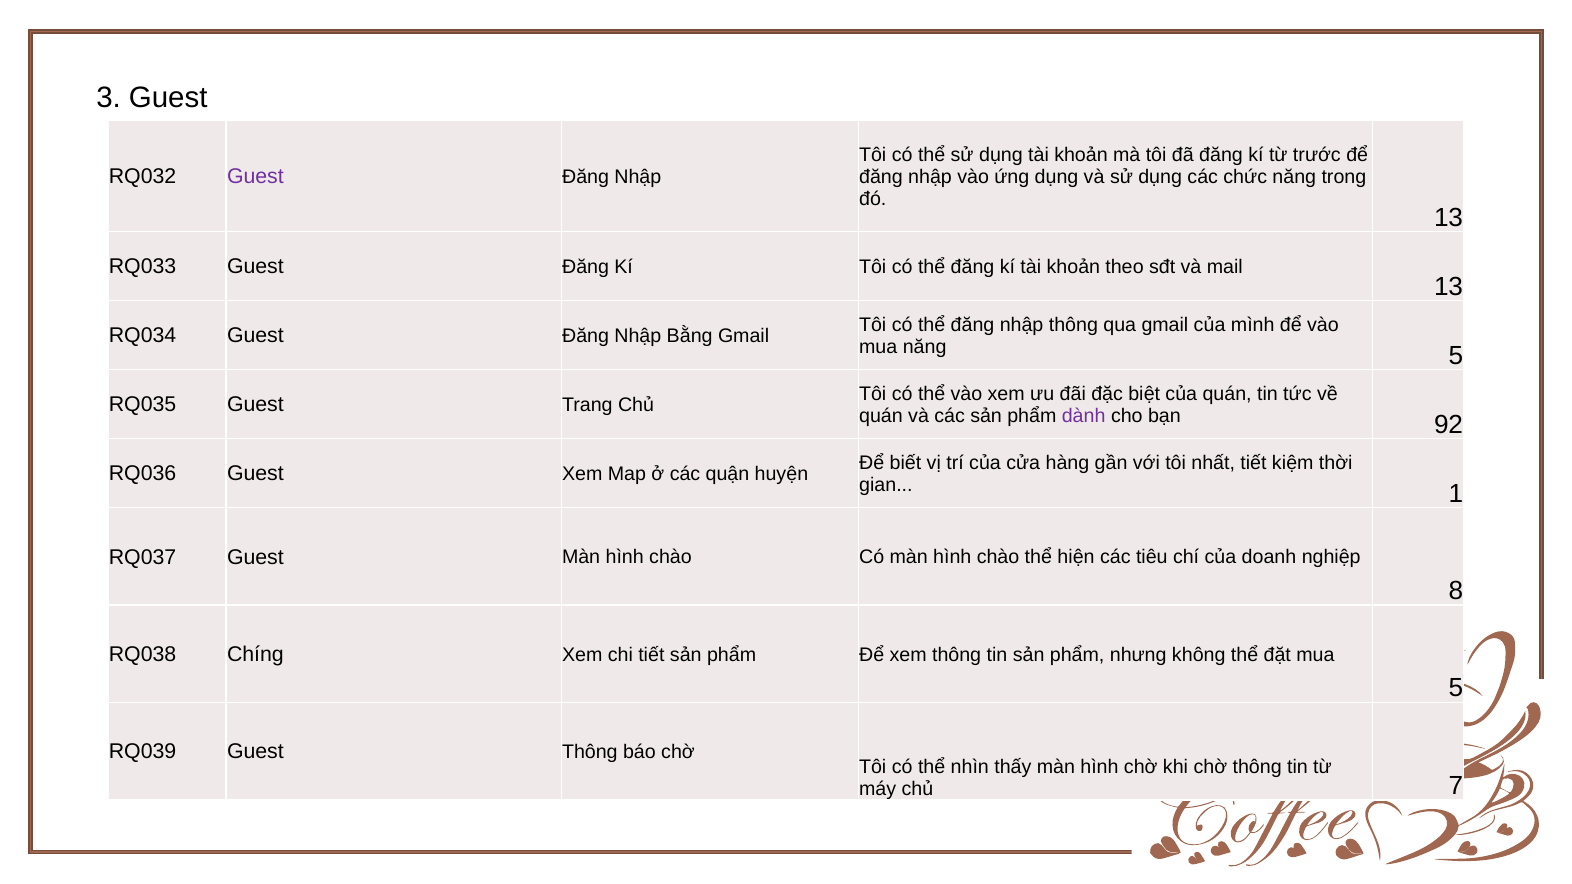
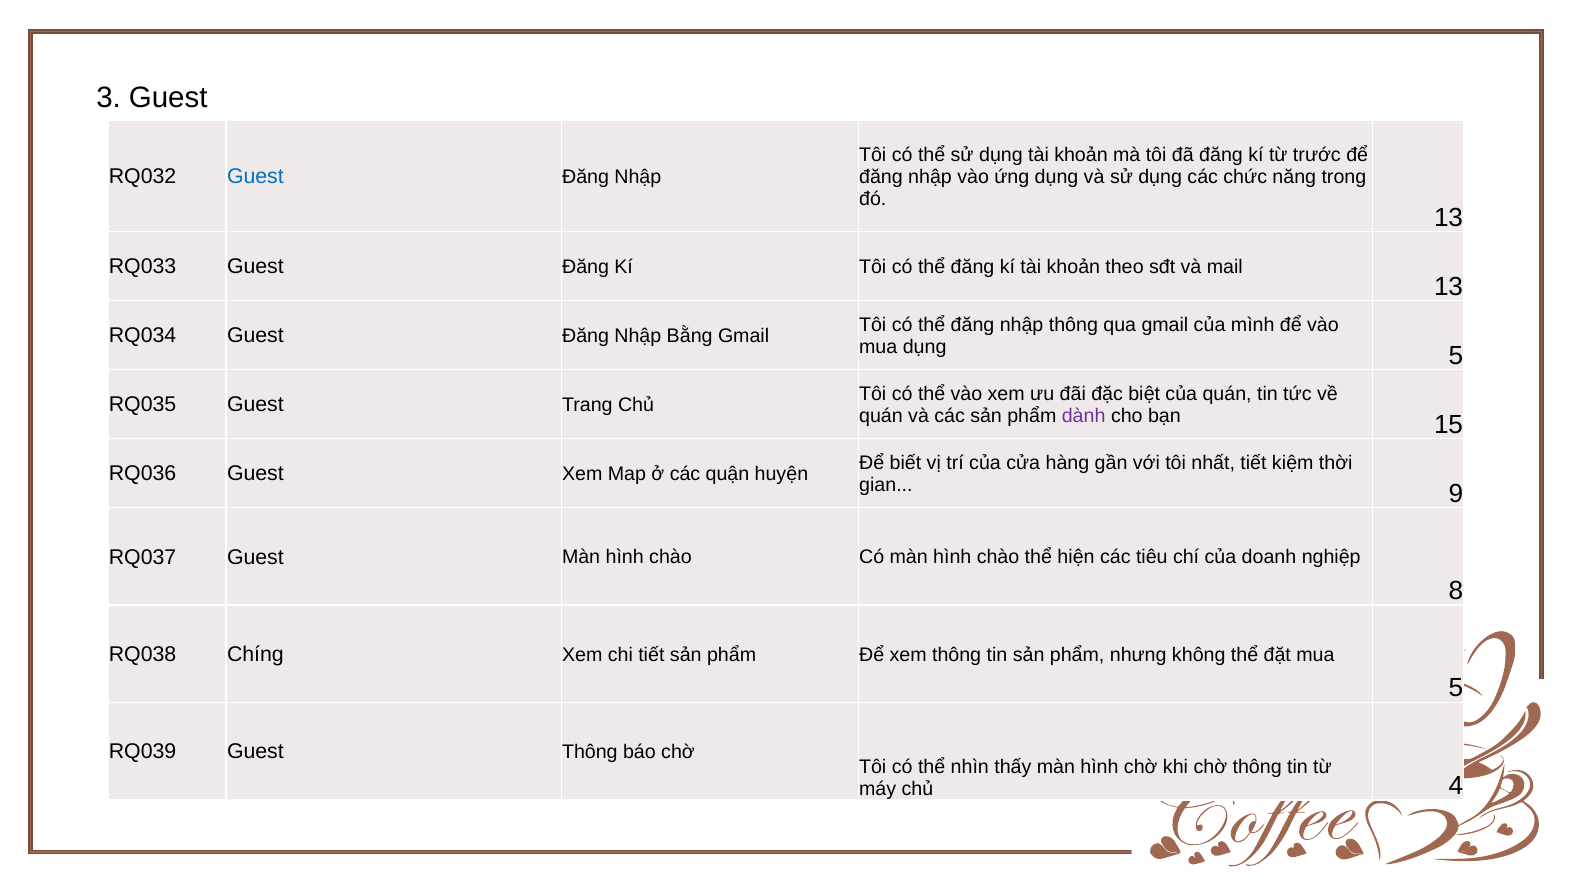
Guest at (255, 177) colour: purple -> blue
mua năng: năng -> dụng
92: 92 -> 15
1: 1 -> 9
7: 7 -> 4
